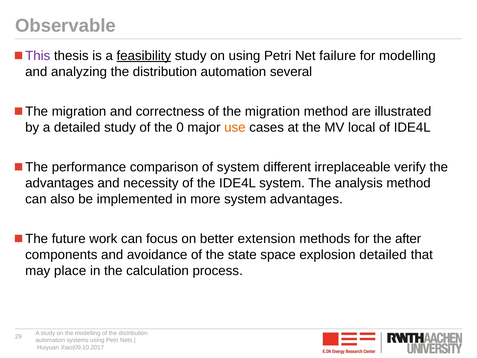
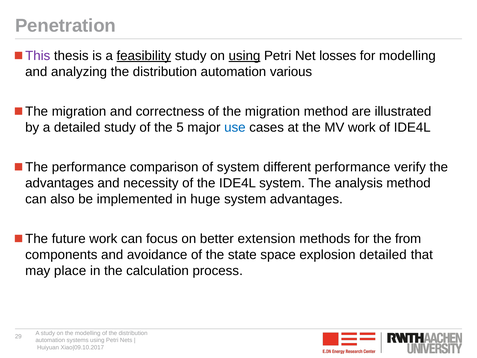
Observable: Observable -> Penetration
using at (244, 56) underline: none -> present
failure: failure -> losses
several: several -> various
0: 0 -> 5
use colour: orange -> blue
MV local: local -> work
different irreplaceable: irreplaceable -> performance
more: more -> huge
after: after -> from
